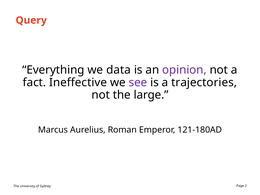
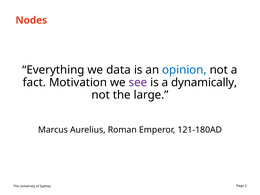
Query: Query -> Nodes
opinion colour: purple -> blue
Ineffective: Ineffective -> Motivation
trajectories: trajectories -> dynamically
